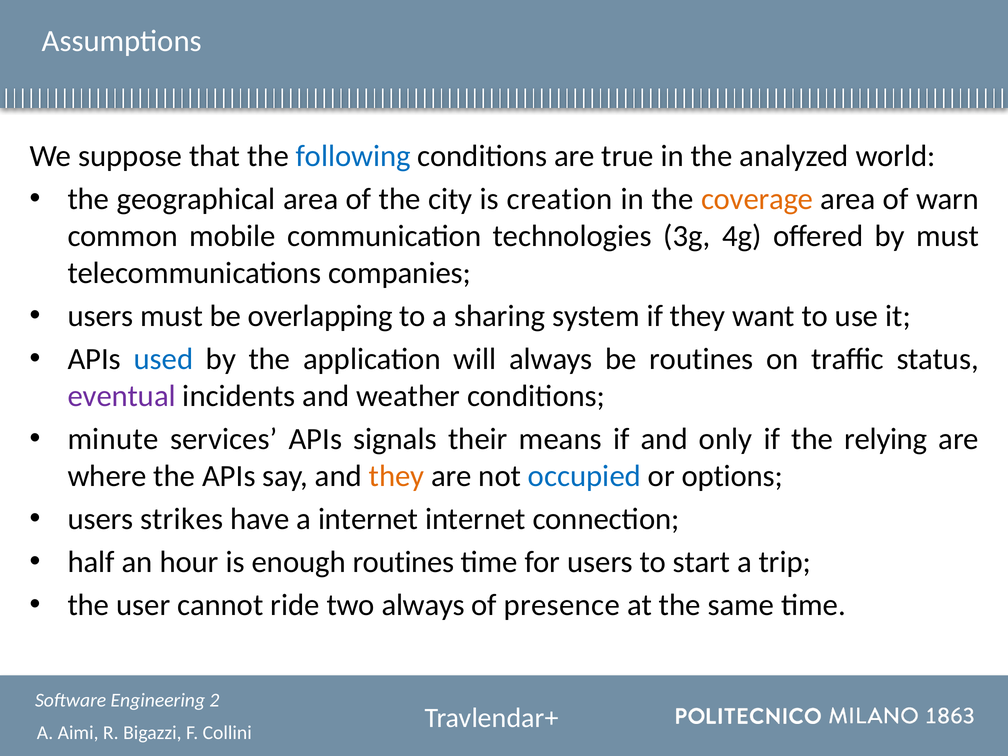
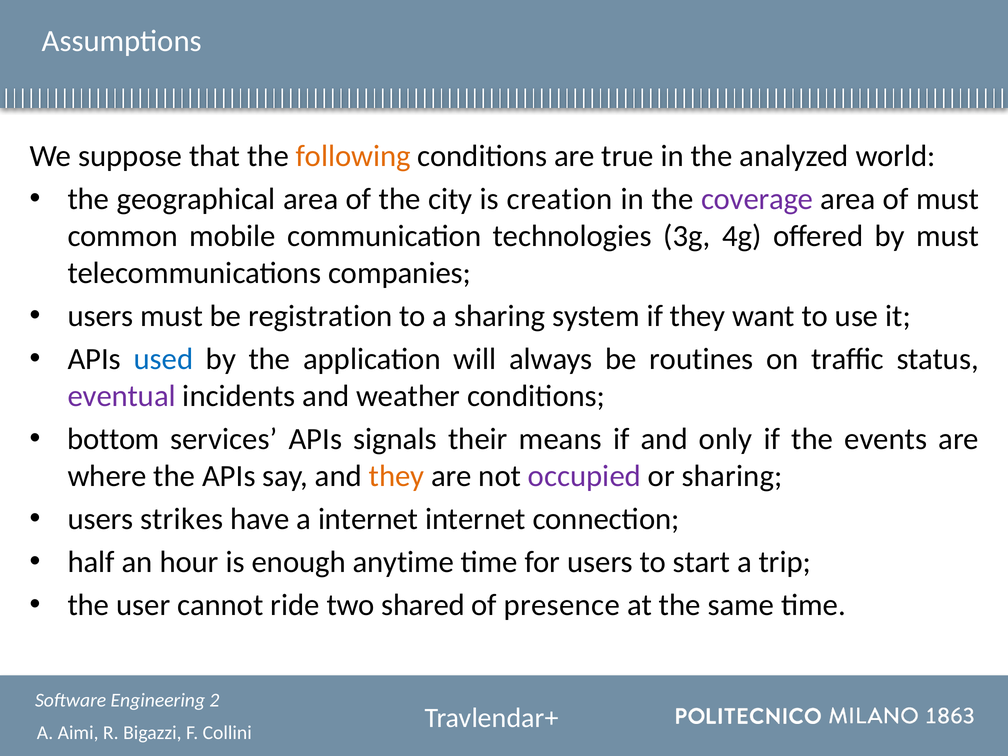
following colour: blue -> orange
coverage colour: orange -> purple
of warn: warn -> must
overlapping: overlapping -> registration
minute: minute -> bottom
relying: relying -> events
occupied colour: blue -> purple
or options: options -> sharing
enough routines: routines -> anytime
two always: always -> shared
